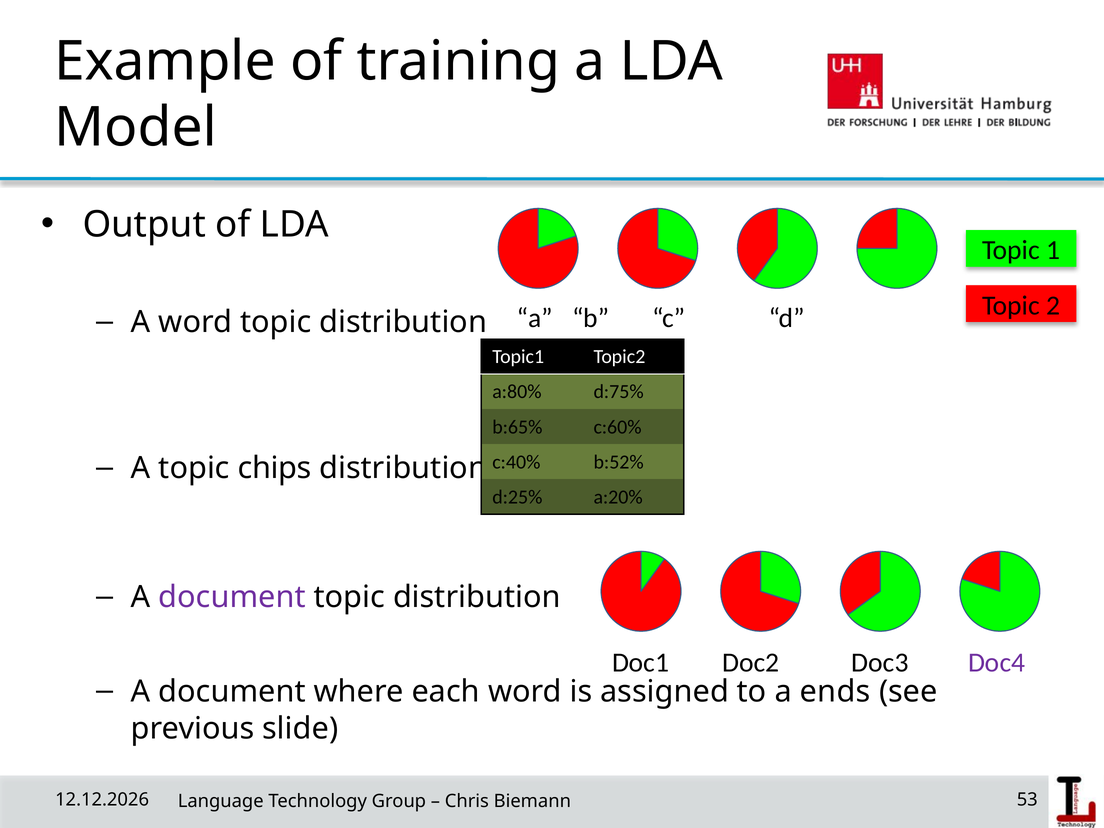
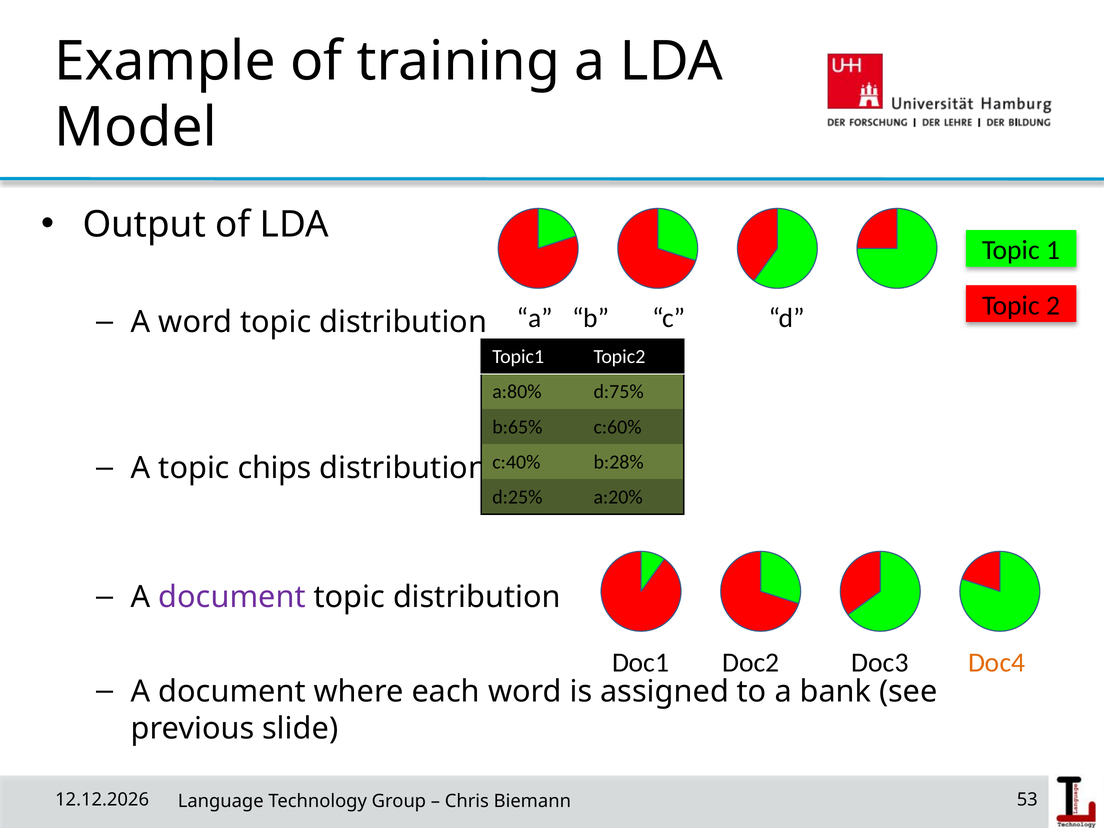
b:52%: b:52% -> b:28%
Doc4 colour: purple -> orange
ends: ends -> bank
